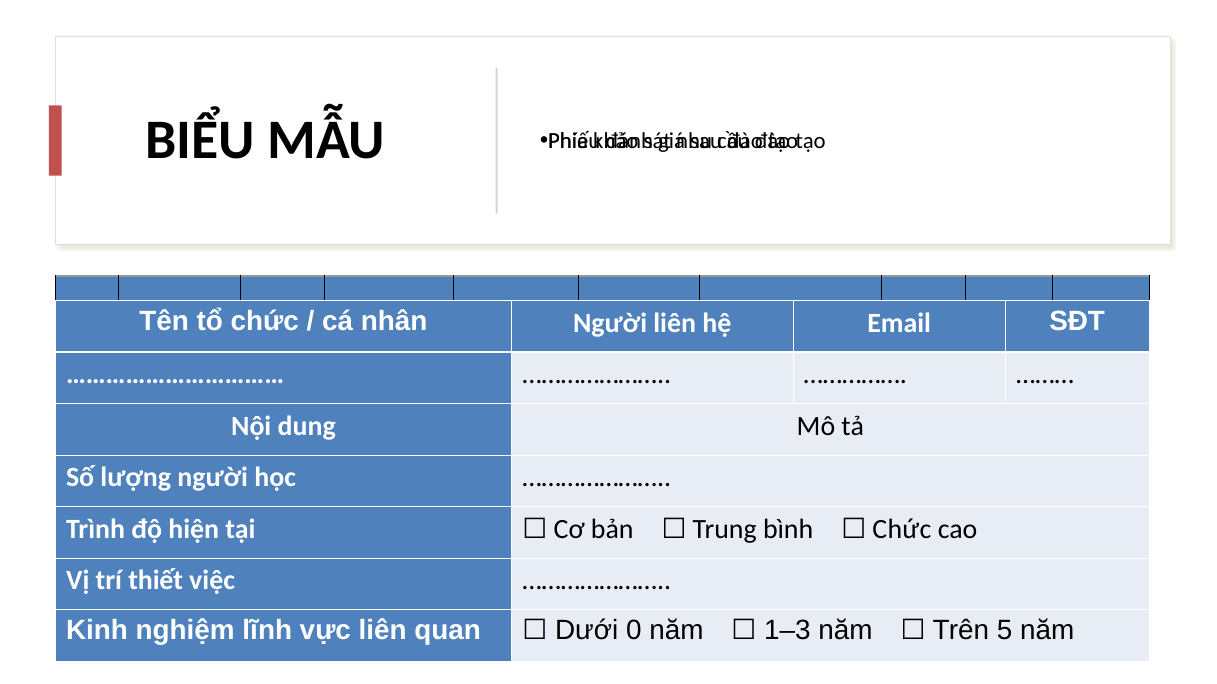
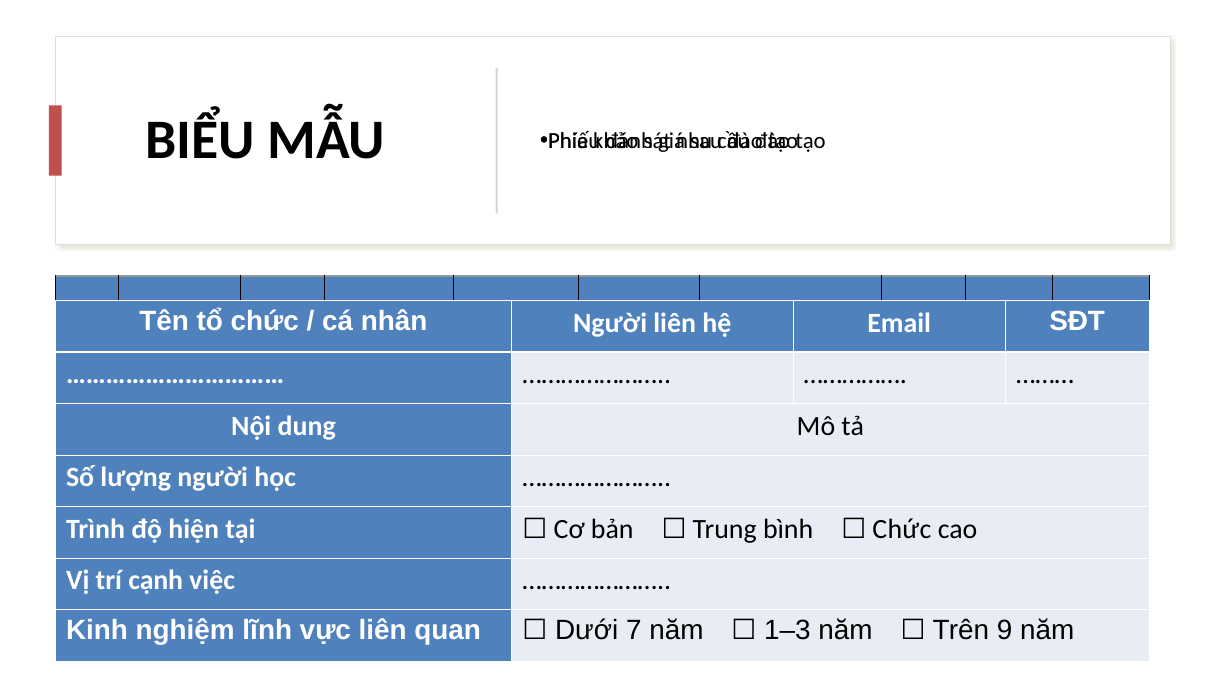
thiết: thiết -> cạnh
0: 0 -> 7
5: 5 -> 9
